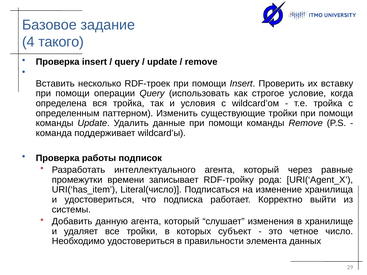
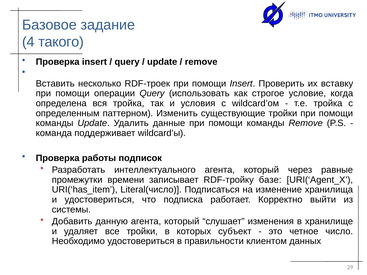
рода: рода -> базе
элемента: элемента -> клиентом
